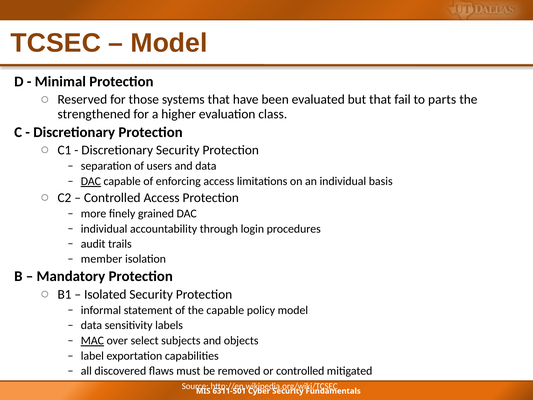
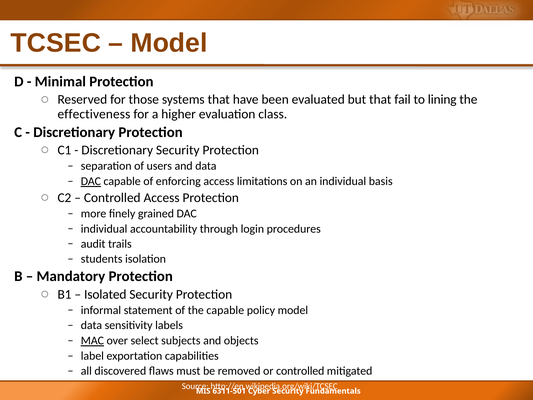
parts: parts -> lining
strengthened: strengthened -> effectiveness
member: member -> students
